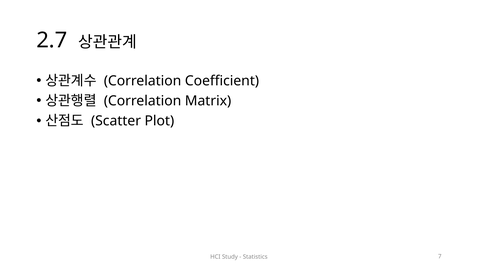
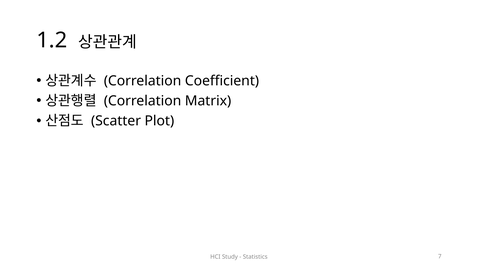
2.7: 2.7 -> 1.2
